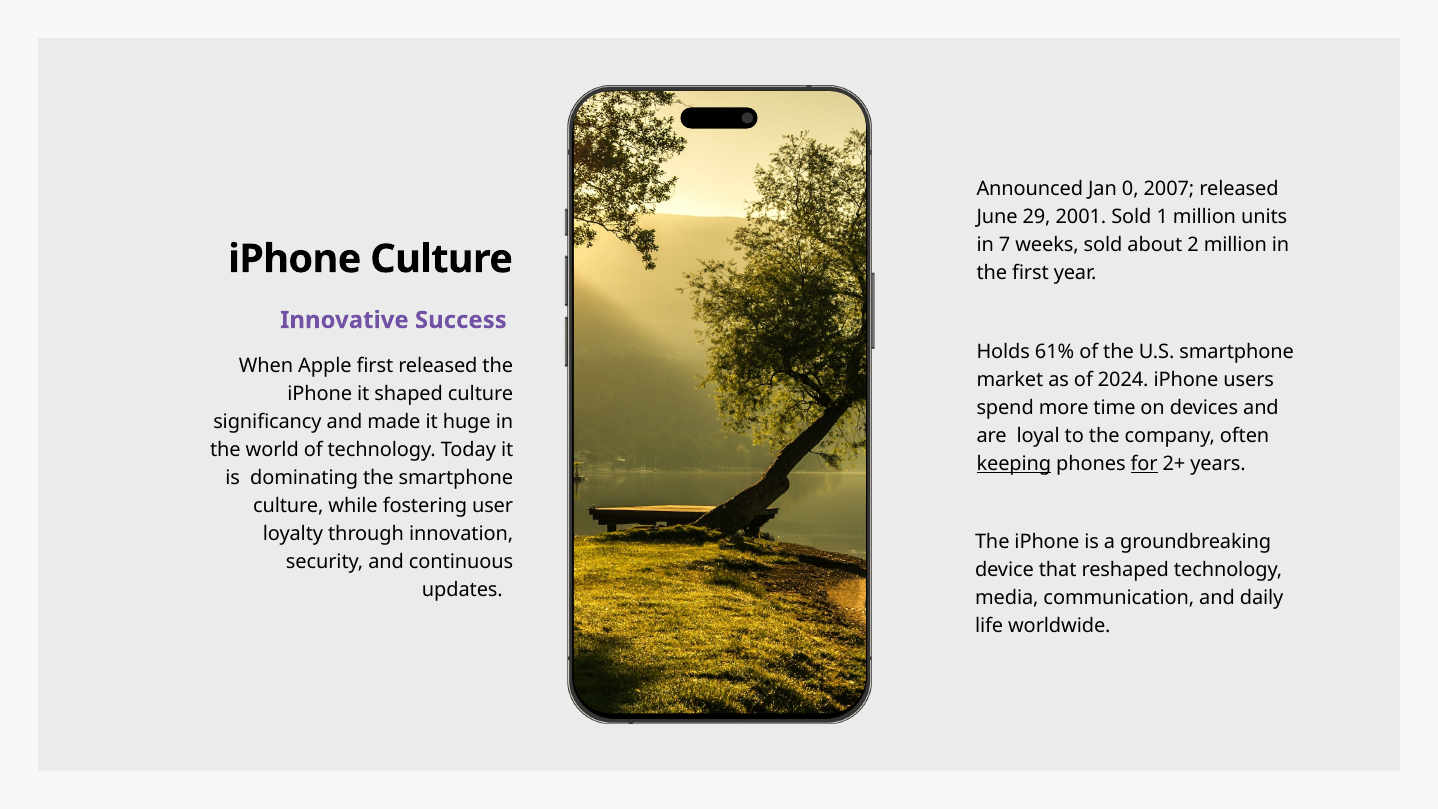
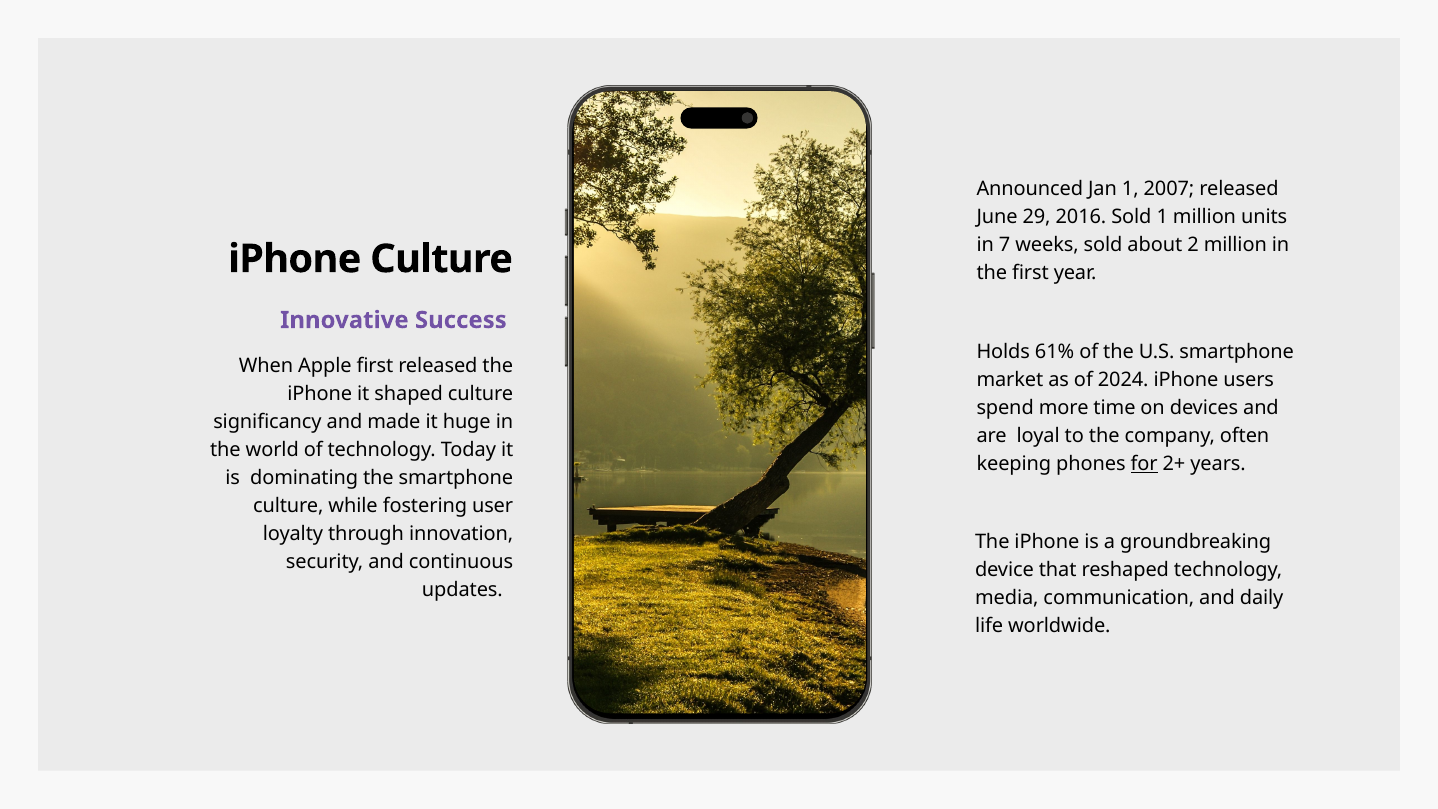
Jan 0: 0 -> 1
2001: 2001 -> 2016
keeping underline: present -> none
